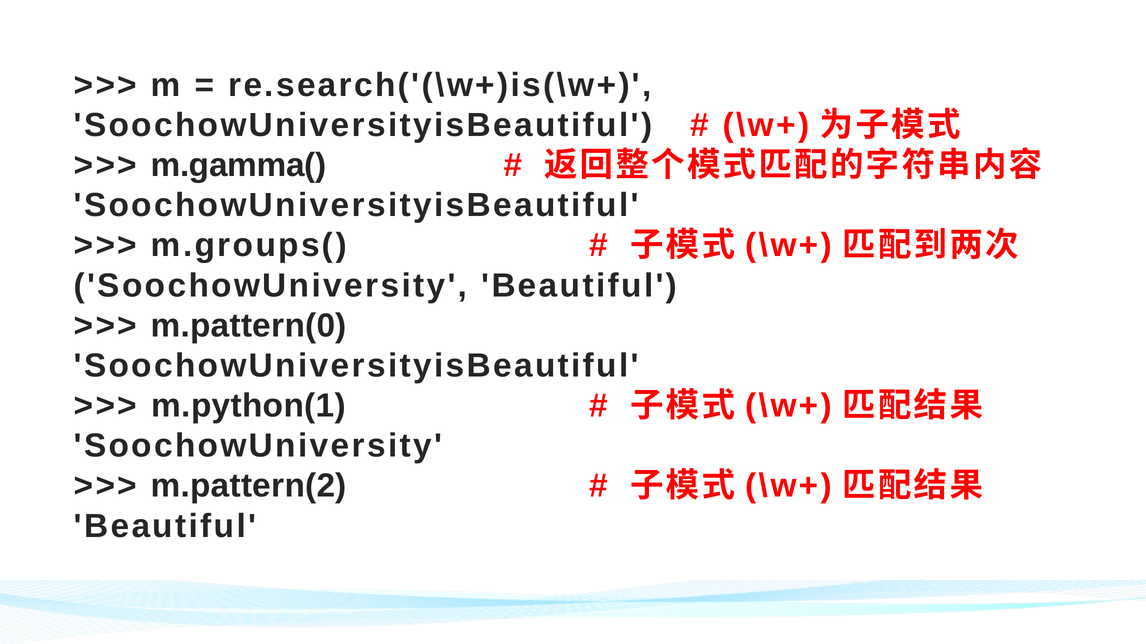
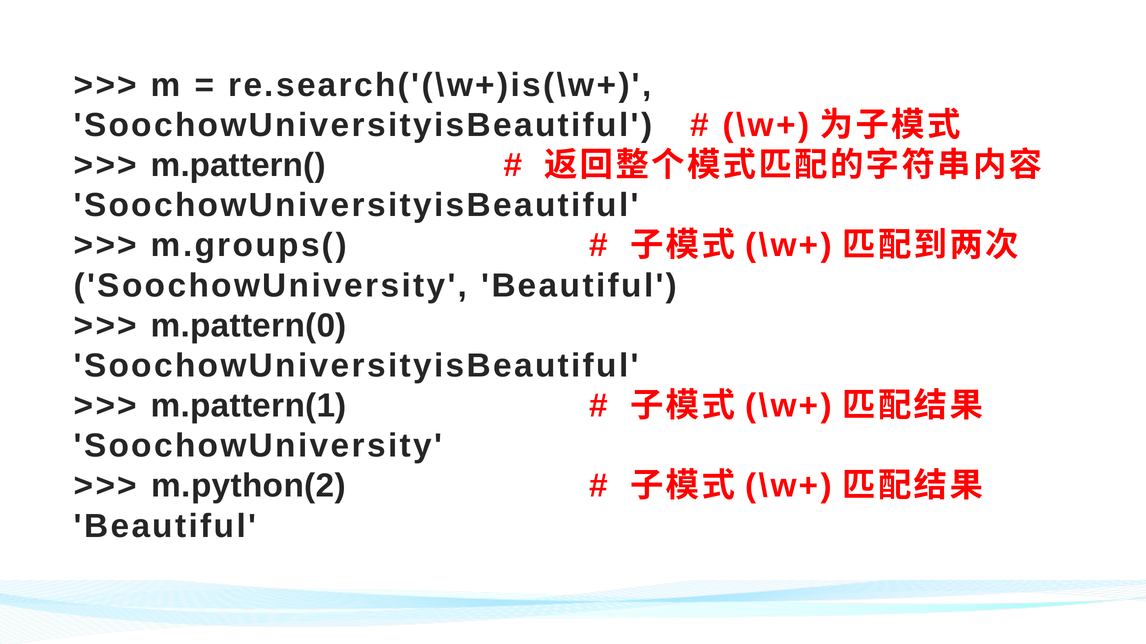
m.gamma(: m.gamma( -> m.pattern(
m.python(1: m.python(1 -> m.pattern(1
m.pattern(2: m.pattern(2 -> m.python(2
